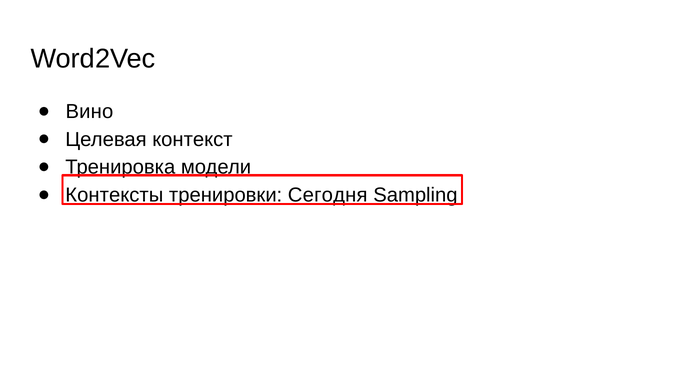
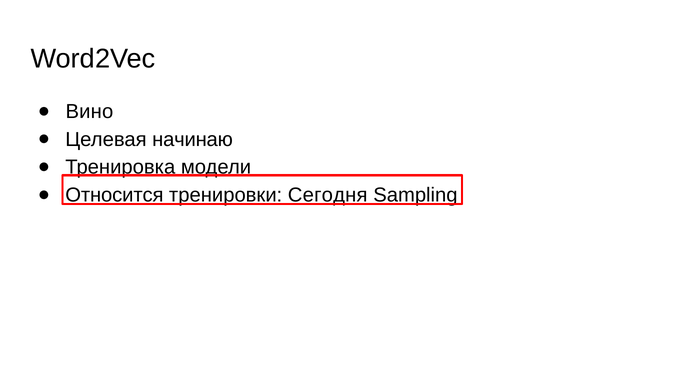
контекст: контекст -> начинаю
Контексты: Контексты -> Относится
